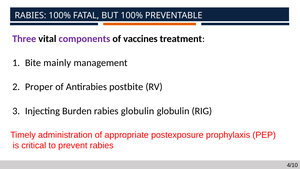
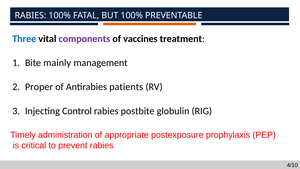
Three colour: purple -> blue
postbite: postbite -> patients
Burden: Burden -> Control
rabies globulin: globulin -> postbite
